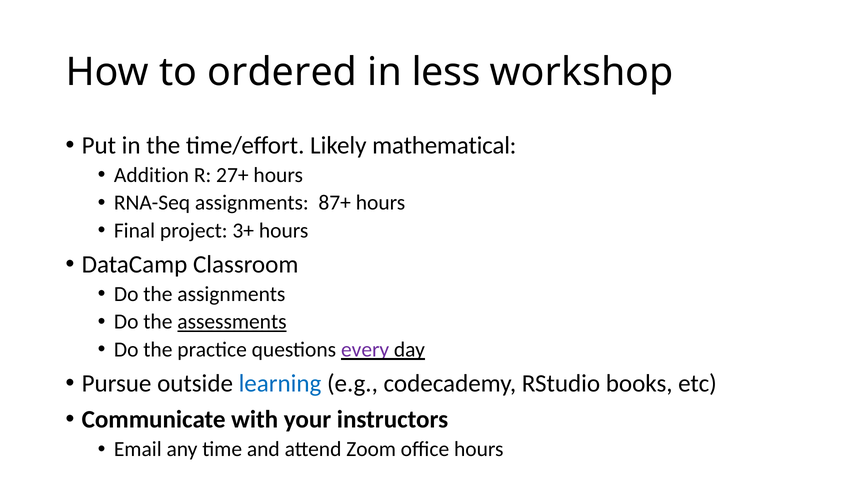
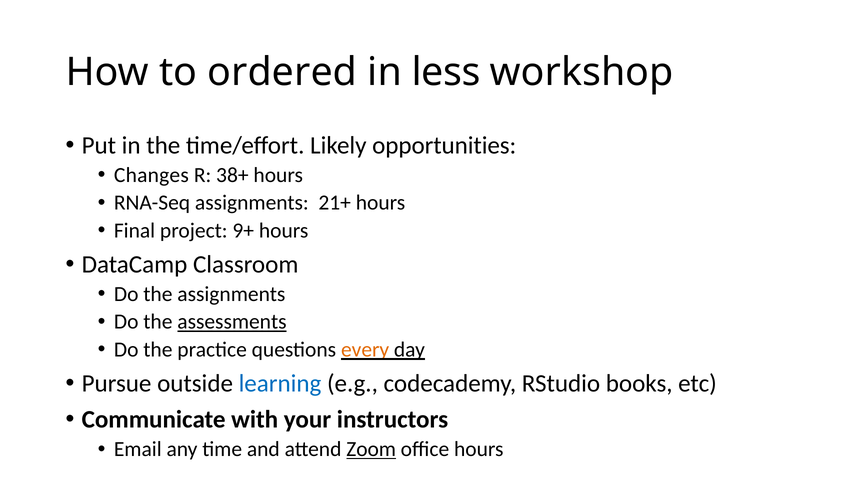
mathematical: mathematical -> opportunities
Addition: Addition -> Changes
27+: 27+ -> 38+
87+: 87+ -> 21+
3+: 3+ -> 9+
every colour: purple -> orange
Zoom underline: none -> present
